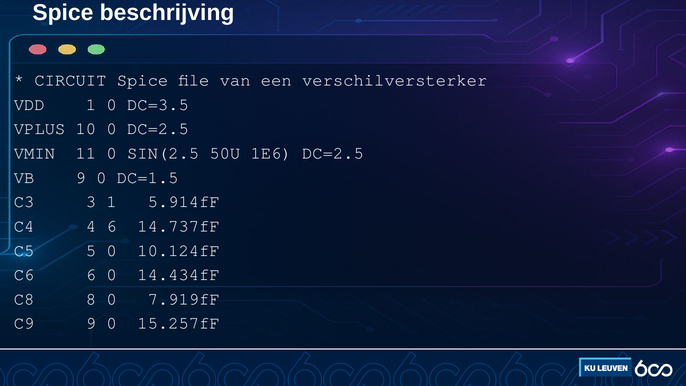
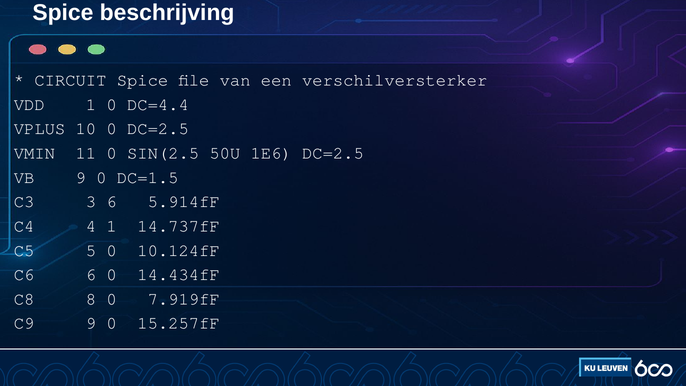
DC=3.5: DC=3.5 -> DC=4.4
3 1: 1 -> 6
4 6: 6 -> 1
